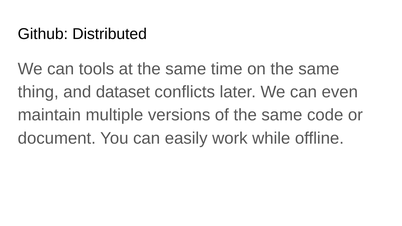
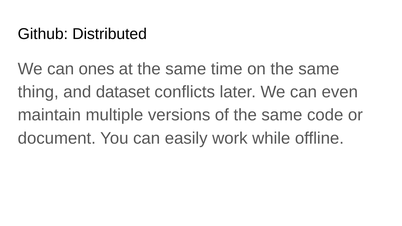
tools: tools -> ones
